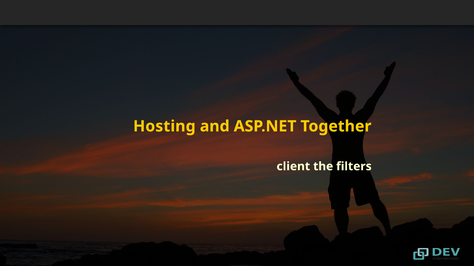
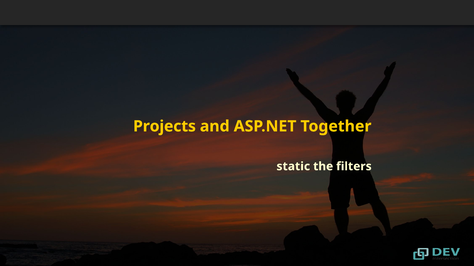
Hosting: Hosting -> Projects
client: client -> static
